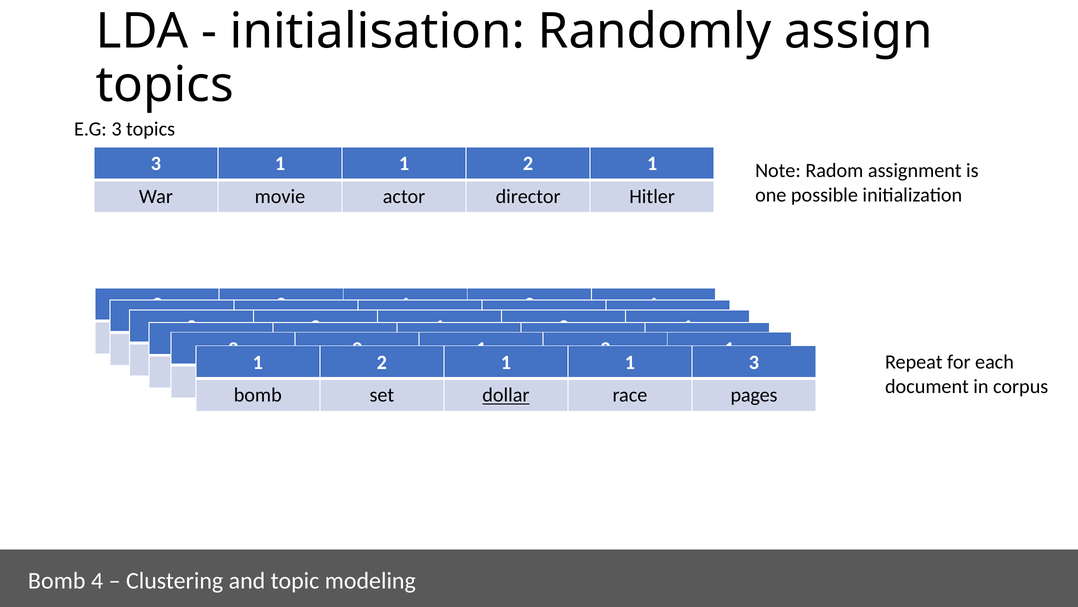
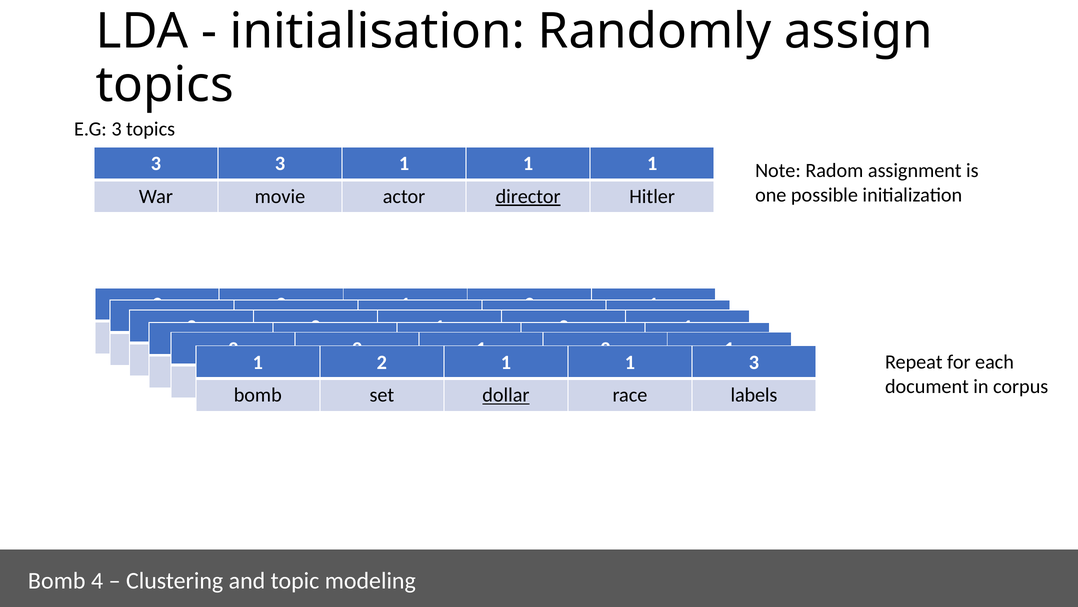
1 at (280, 164): 1 -> 3
2 at (528, 164): 2 -> 1
director at (528, 196) underline: none -> present
pages: pages -> labels
